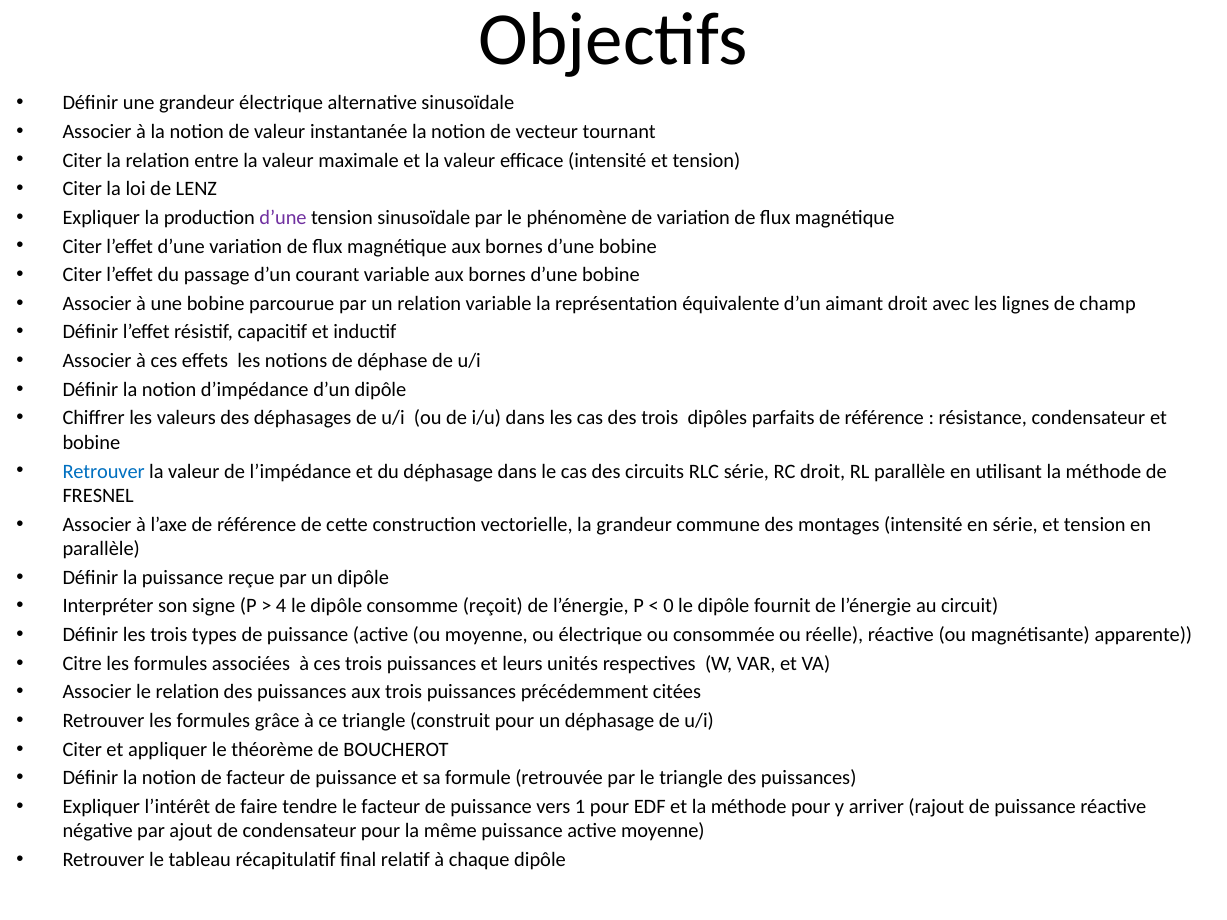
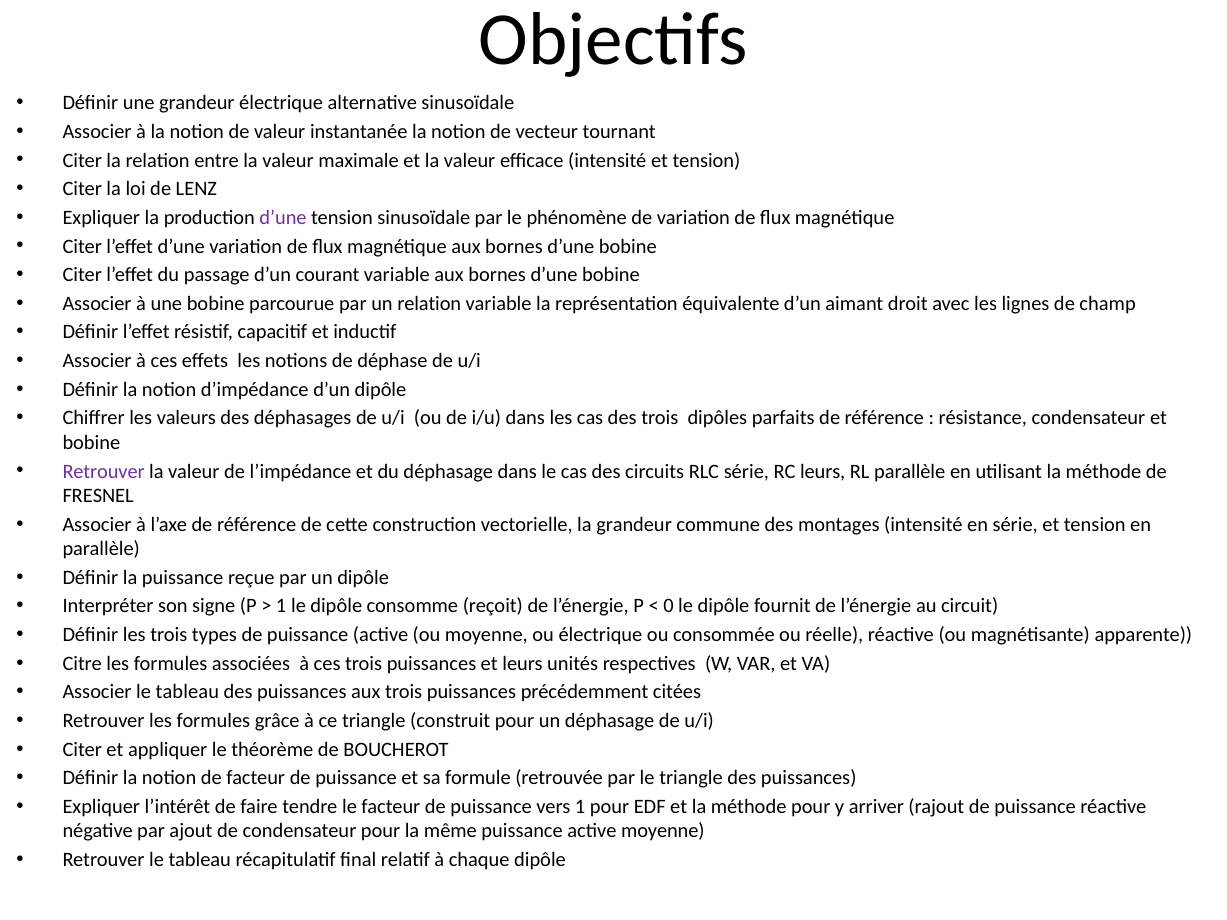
Retrouver at (104, 471) colour: blue -> purple
RC droit: droit -> leurs
4 at (281, 606): 4 -> 1
Associer le relation: relation -> tableau
